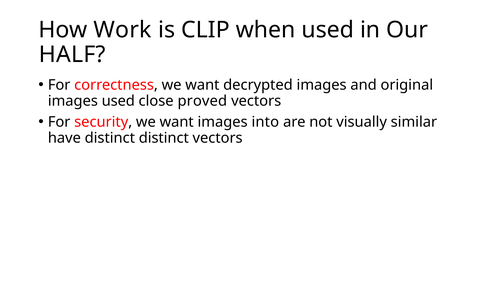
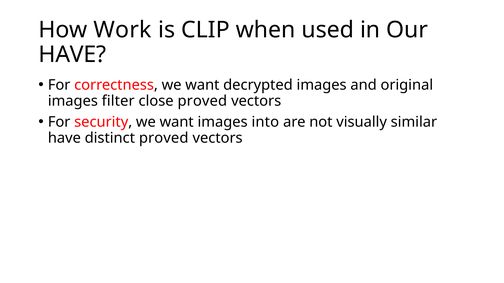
HALF at (72, 55): HALF -> HAVE
images used: used -> filter
distinct distinct: distinct -> proved
